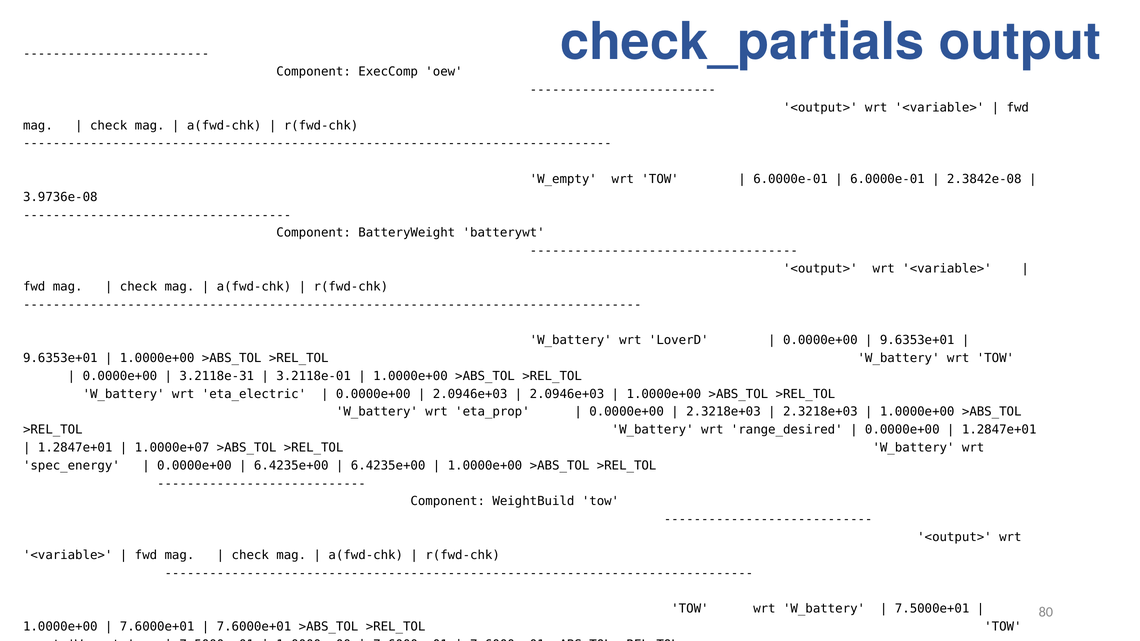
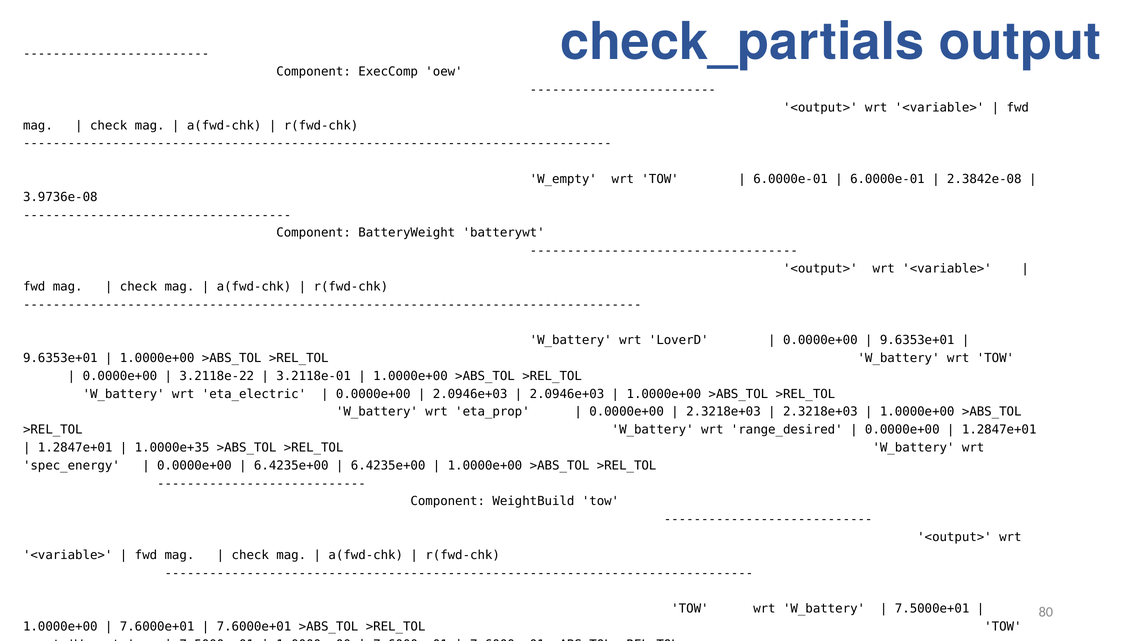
3.2118e-31: 3.2118e-31 -> 3.2118e-22
1.0000e+07: 1.0000e+07 -> 1.0000e+35
